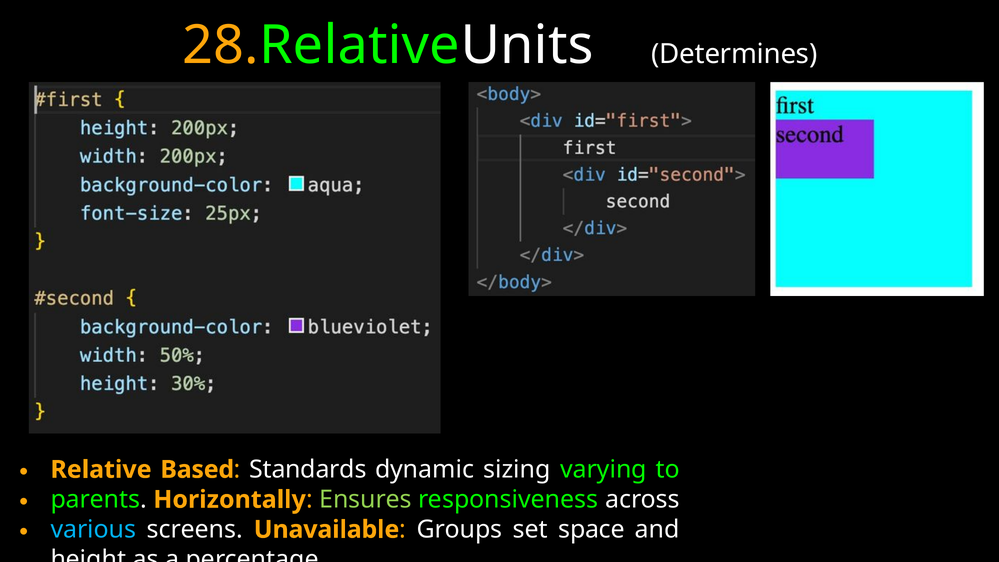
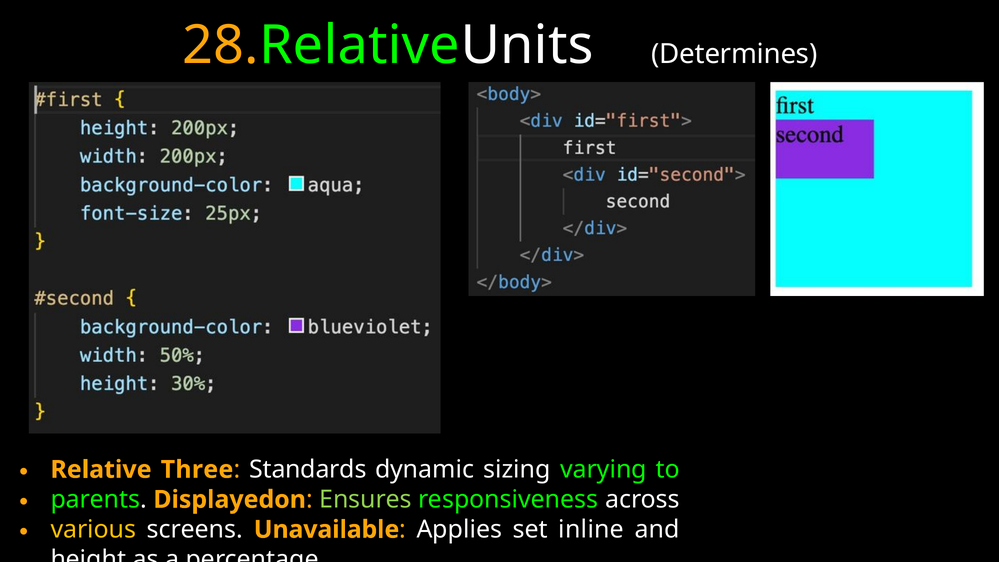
Based: Based -> Three
Horizontally: Horizontally -> Displayedon
various colour: light blue -> yellow
Groups: Groups -> Applies
space: space -> inline
